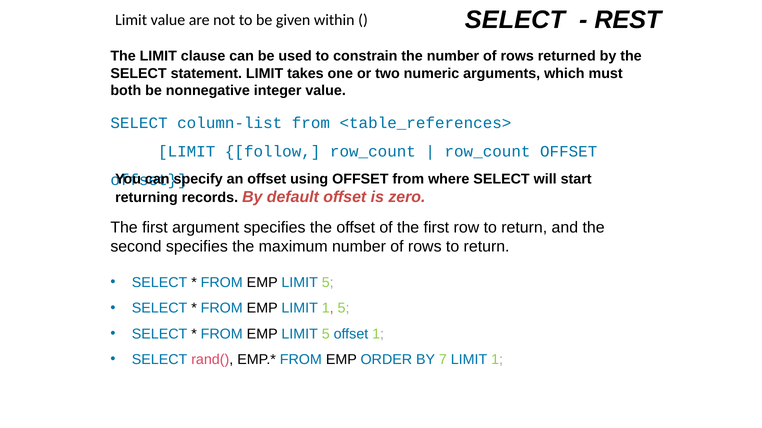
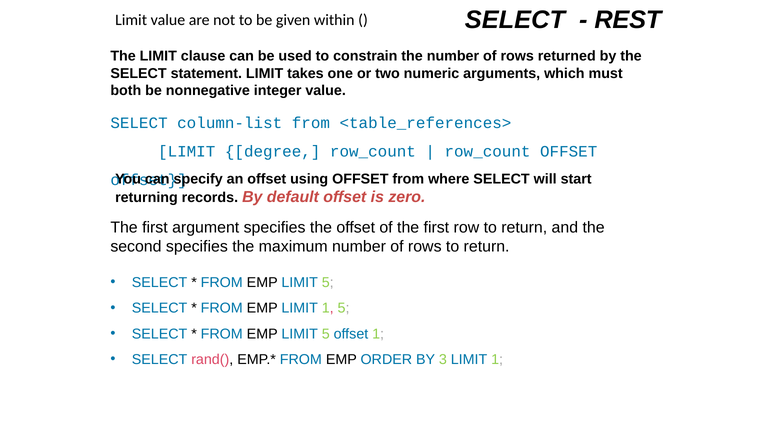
follow: follow -> degree
7: 7 -> 3
